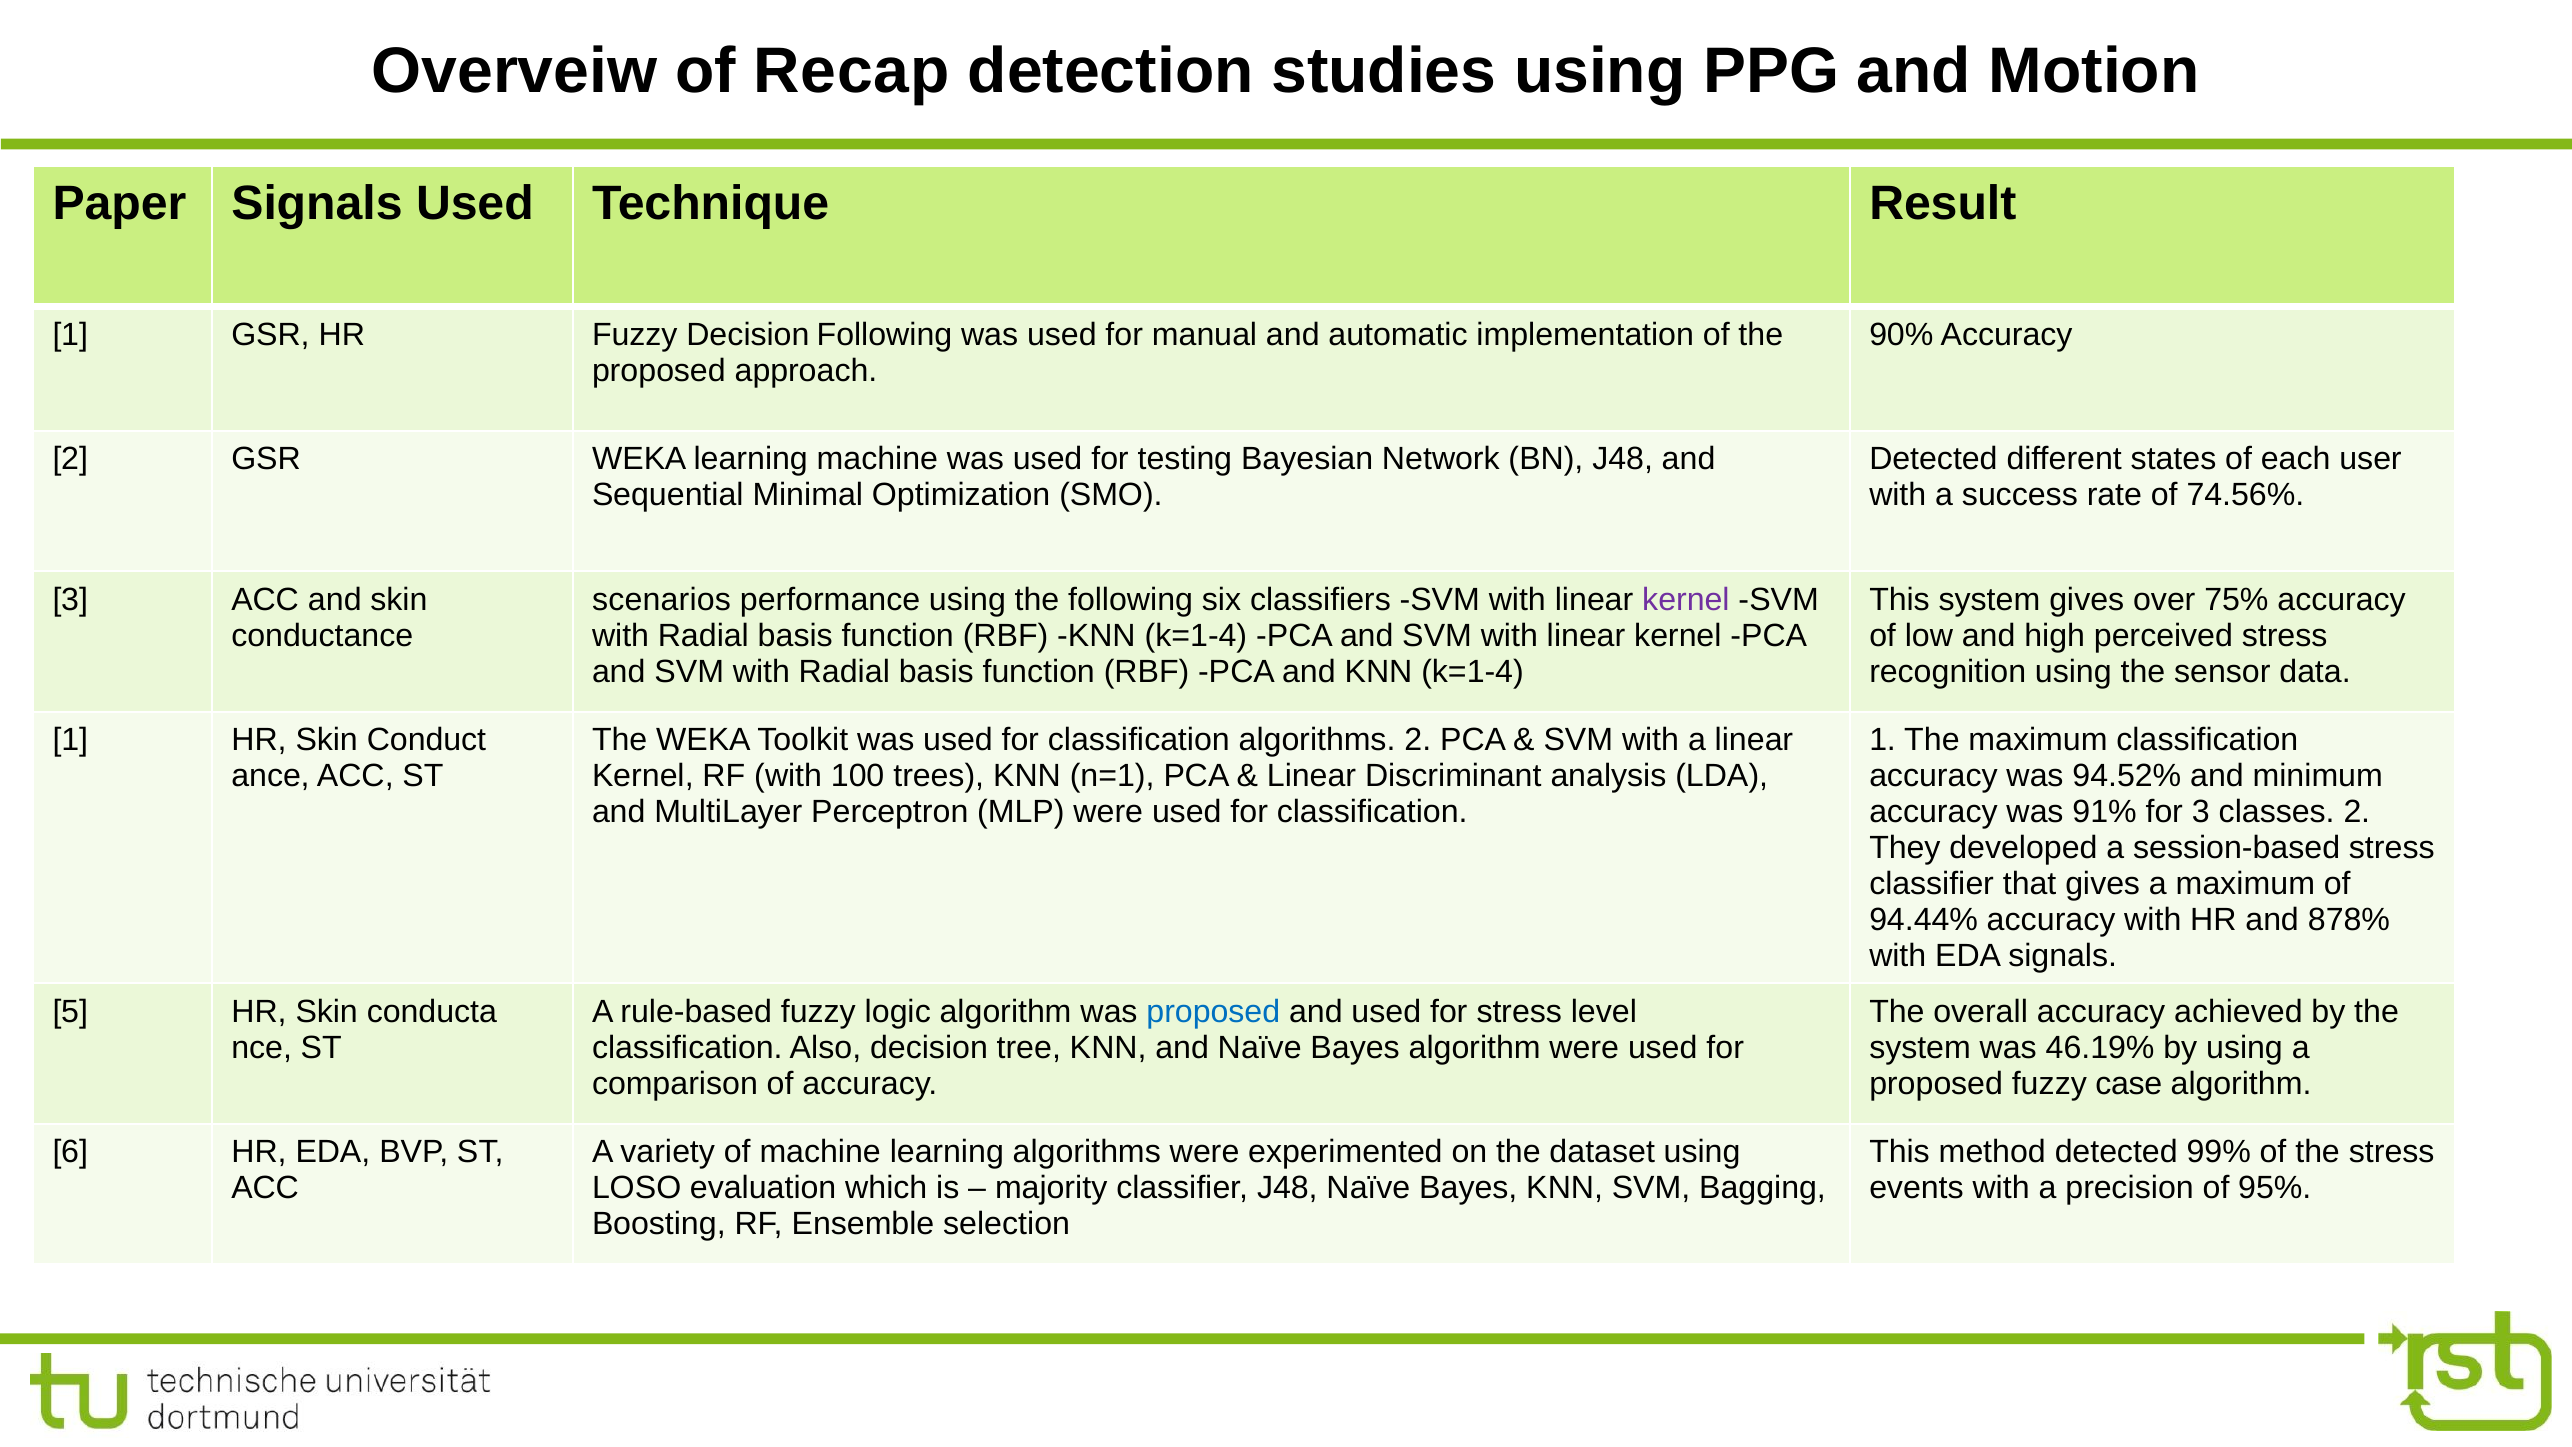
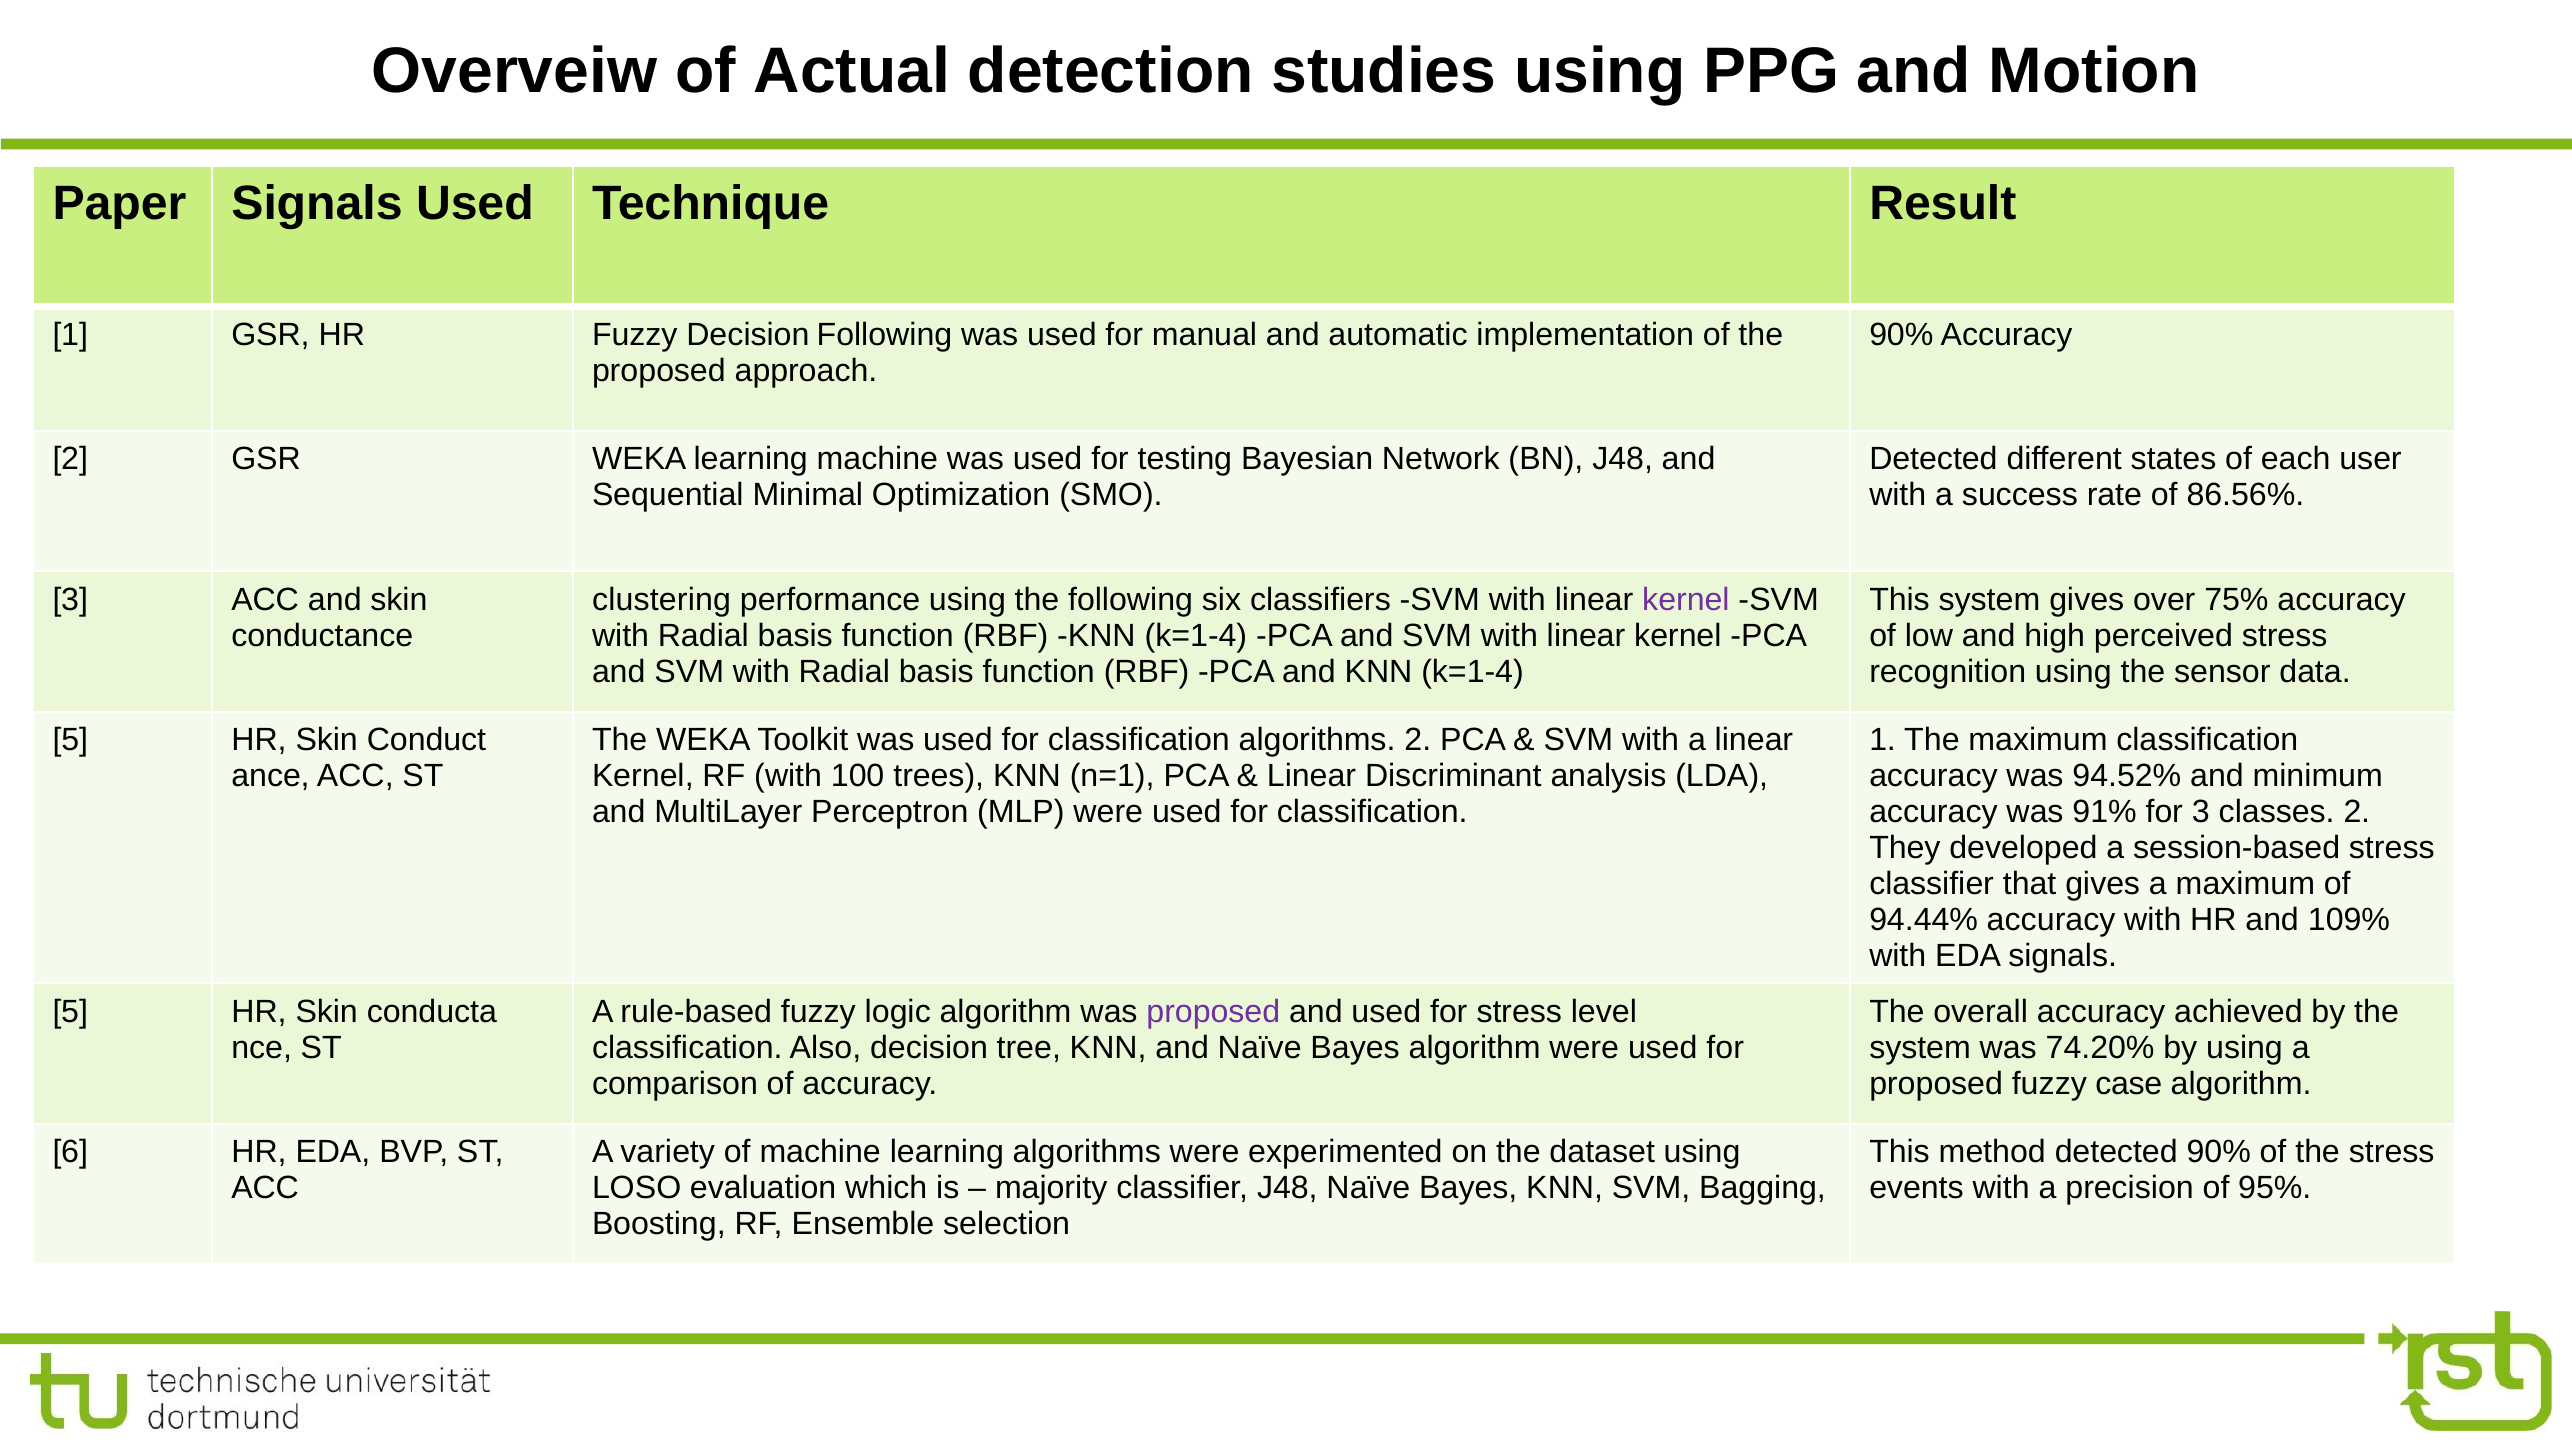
Recap: Recap -> Actual
74.56%: 74.56% -> 86.56%
scenarios: scenarios -> clustering
1 at (70, 740): 1 -> 5
878%: 878% -> 109%
proposed at (1213, 1011) colour: blue -> purple
46.19%: 46.19% -> 74.20%
detected 99%: 99% -> 90%
